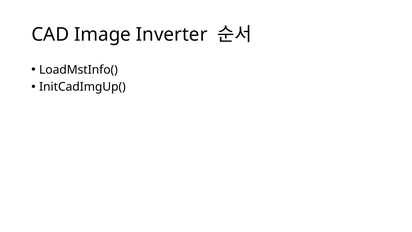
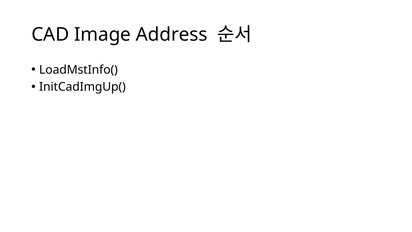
Inverter: Inverter -> Address
